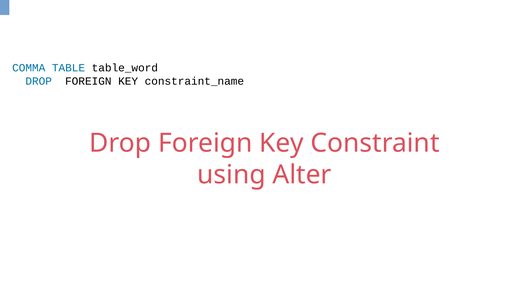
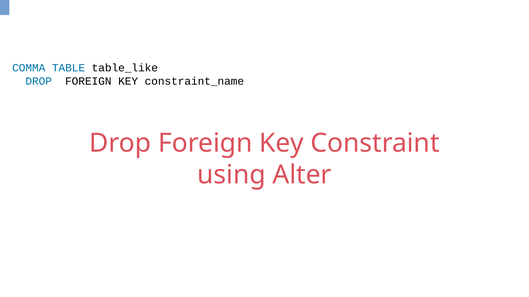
table_word: table_word -> table_like
